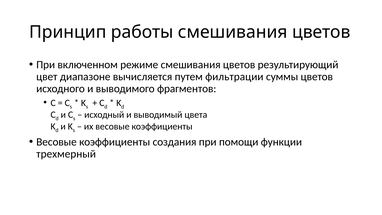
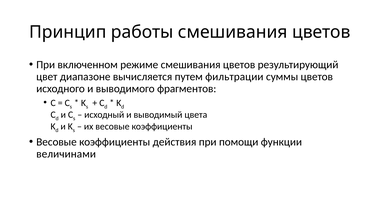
создания: создания -> действия
трехмерный: трехмерный -> величинами
